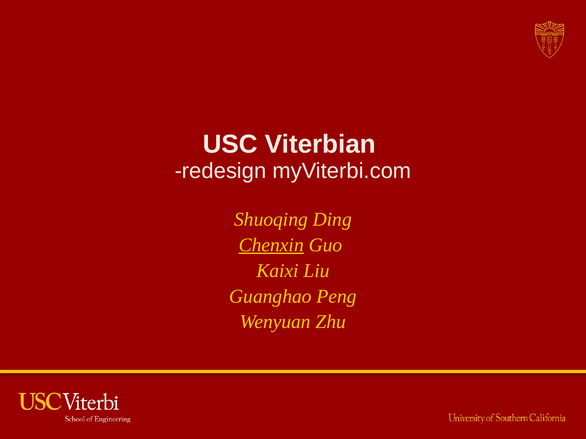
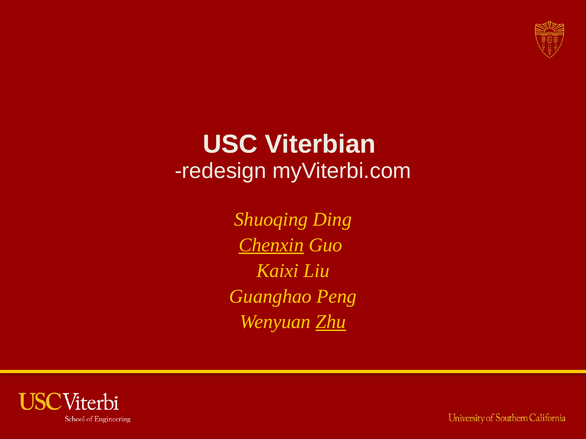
Zhu underline: none -> present
